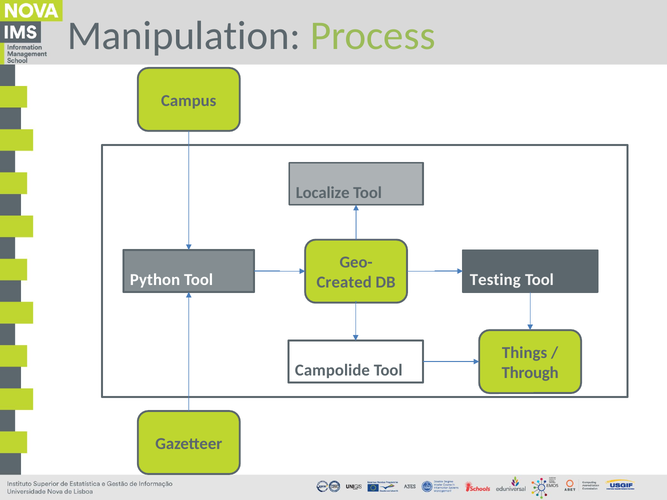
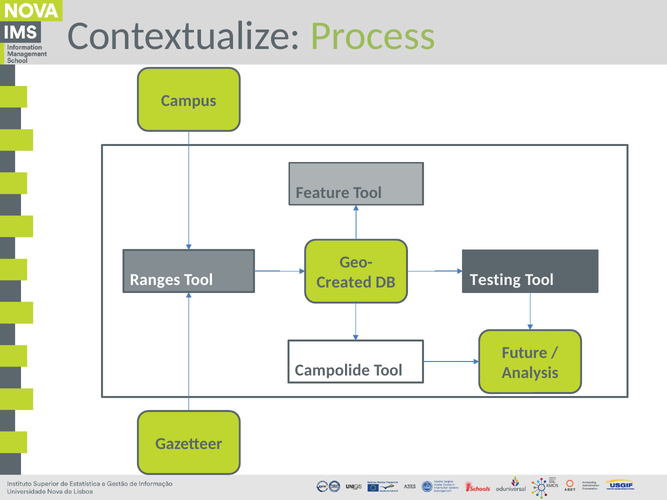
Manipulation: Manipulation -> Contextualize
Localize: Localize -> Feature
Python: Python -> Ranges
Things: Things -> Future
Through: Through -> Analysis
